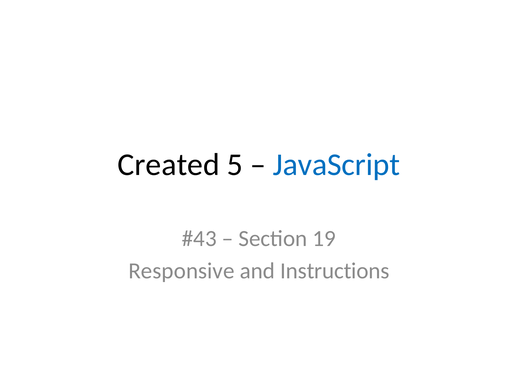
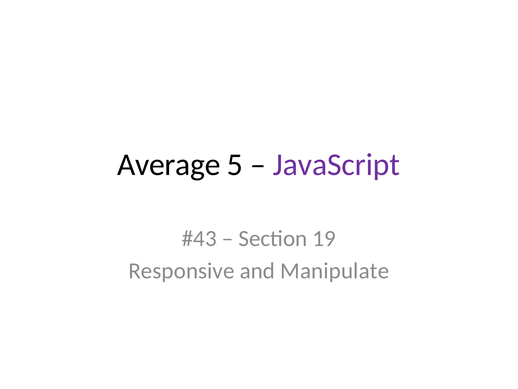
Created: Created -> Average
JavaScript colour: blue -> purple
Instructions: Instructions -> Manipulate
